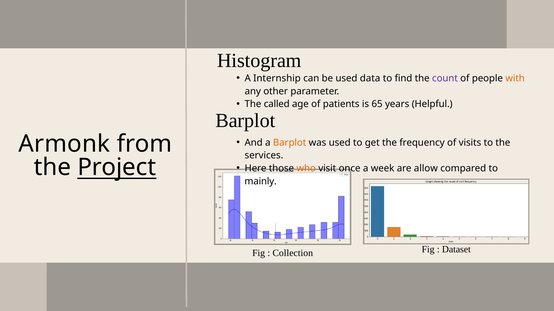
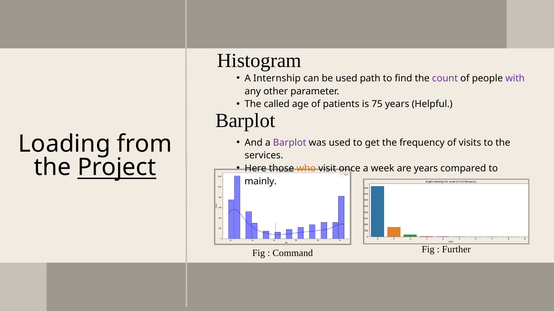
data: data -> path
with colour: orange -> purple
65: 65 -> 75
Armonk: Armonk -> Loading
Barplot at (290, 143) colour: orange -> purple
are allow: allow -> years
Collection: Collection -> Command
Dataset: Dataset -> Further
